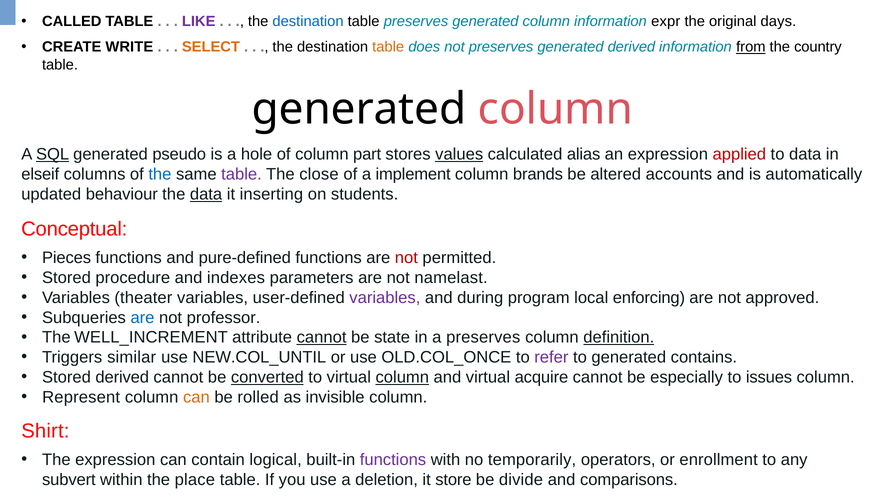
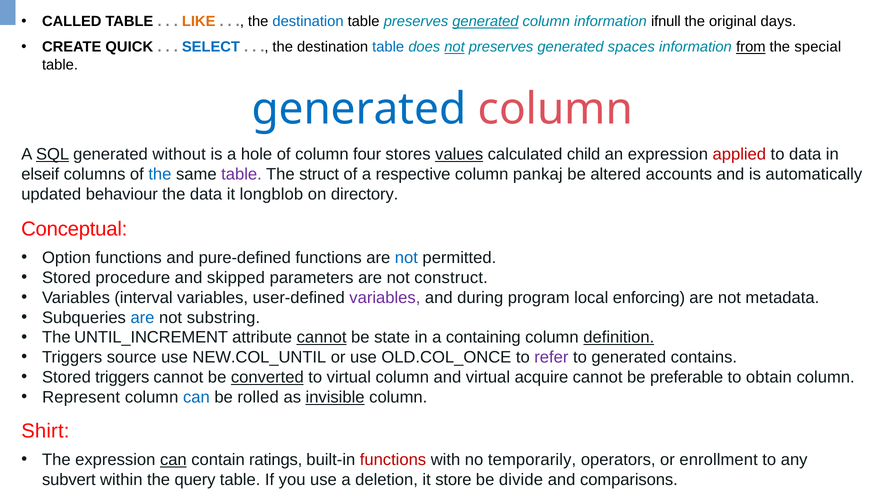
LIKE colour: purple -> orange
generated at (485, 22) underline: none -> present
expr: expr -> ifnull
WRITE: WRITE -> QUICK
SELECT colour: orange -> blue
table at (388, 47) colour: orange -> blue
not at (454, 47) underline: none -> present
generated derived: derived -> spaces
country: country -> special
generated at (359, 109) colour: black -> blue
pseudo: pseudo -> without
part: part -> four
alias: alias -> child
close: close -> struct
implement: implement -> respective
brands: brands -> pankaj
data at (206, 194) underline: present -> none
inserting: inserting -> longblob
students: students -> directory
Pieces: Pieces -> Option
not at (406, 258) colour: red -> blue
indexes: indexes -> skipped
namelast: namelast -> construct
theater: theater -> interval
approved: approved -> metadata
professor: professor -> substring
WELL_INCREMENT: WELL_INCREMENT -> UNTIL_INCREMENT
a preserves: preserves -> containing
similar: similar -> source
Stored derived: derived -> triggers
column at (402, 377) underline: present -> none
especially: especially -> preferable
issues: issues -> obtain
can at (196, 397) colour: orange -> blue
invisible underline: none -> present
can at (173, 459) underline: none -> present
logical: logical -> ratings
functions at (393, 459) colour: purple -> red
place: place -> query
